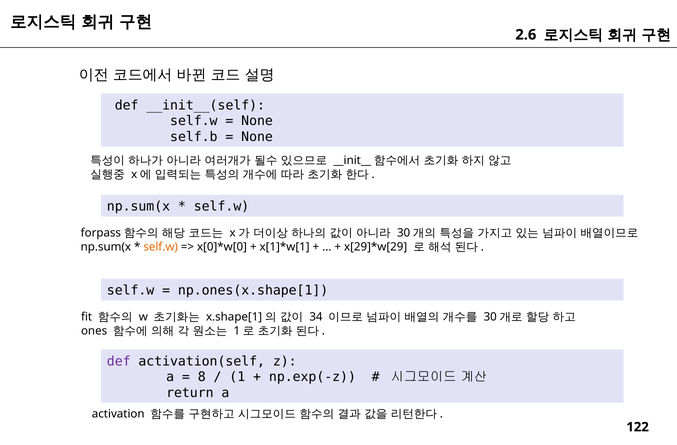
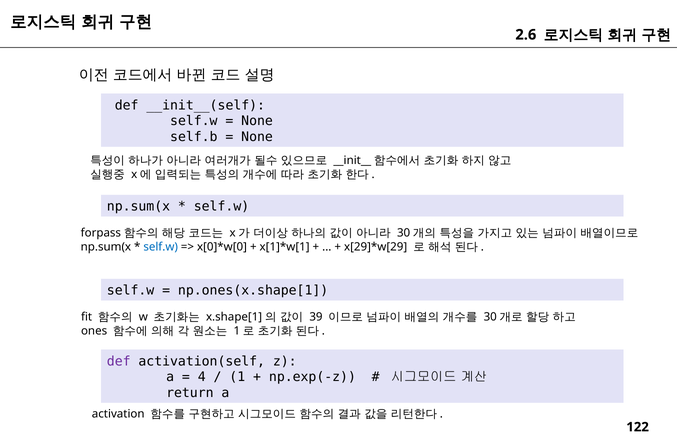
self.w at (161, 247) colour: orange -> blue
34: 34 -> 39
8: 8 -> 4
